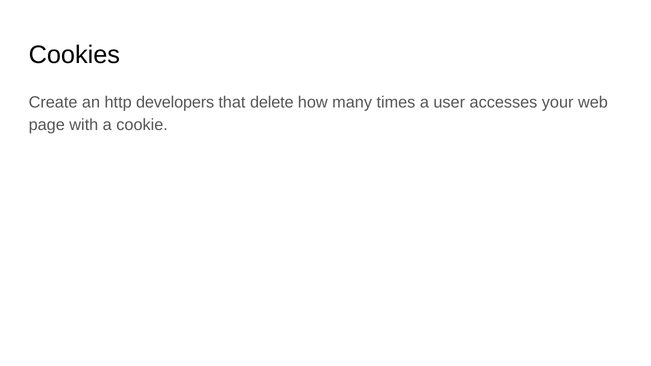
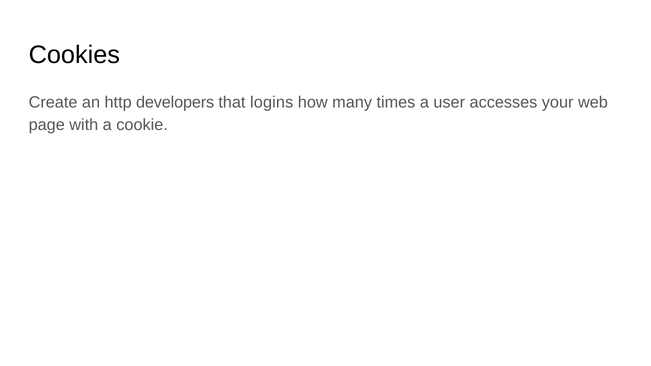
delete: delete -> logins
